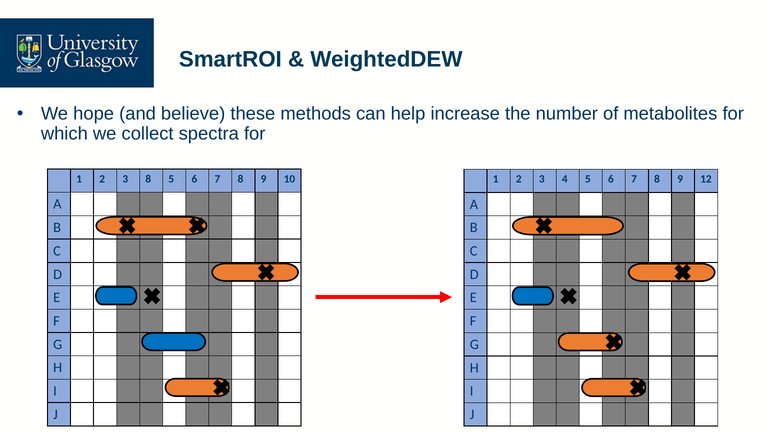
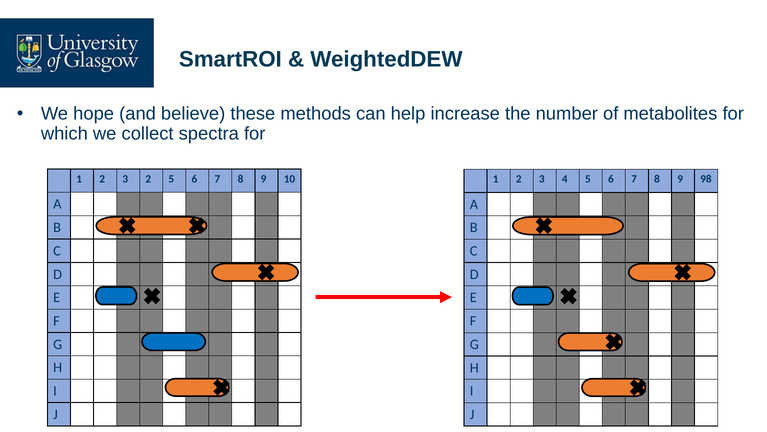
3 8: 8 -> 2
12: 12 -> 98
